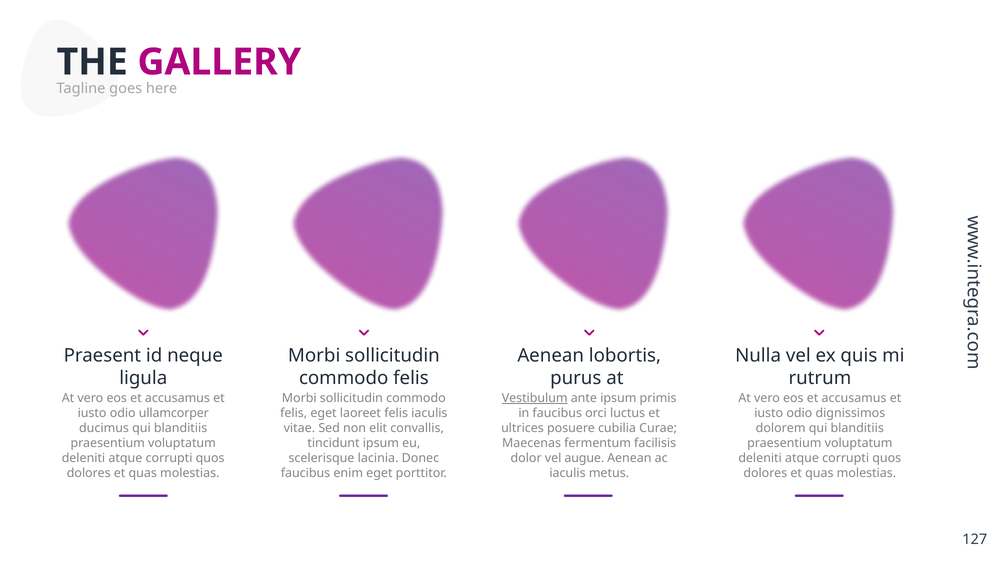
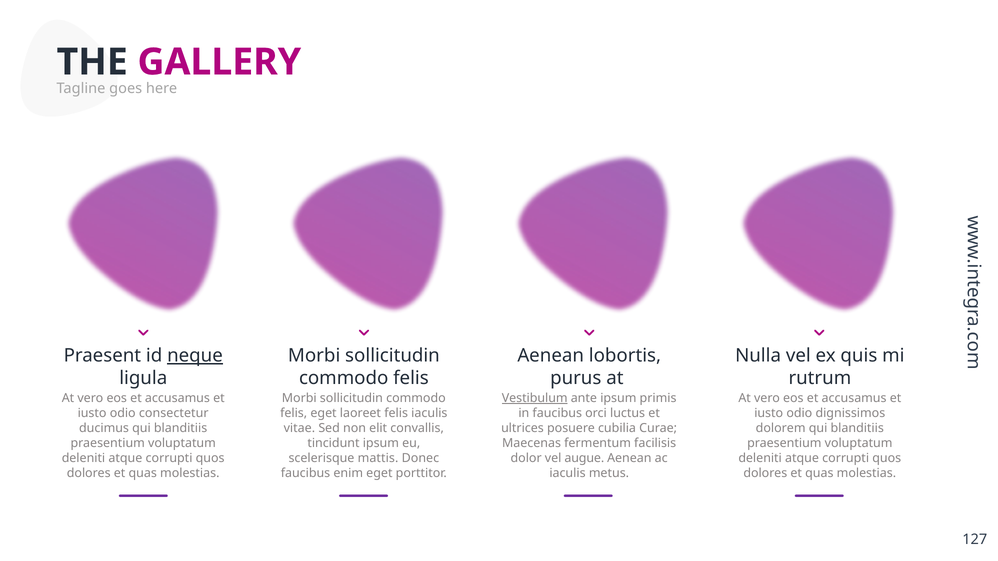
neque underline: none -> present
ullamcorper: ullamcorper -> consectetur
lacinia: lacinia -> mattis
